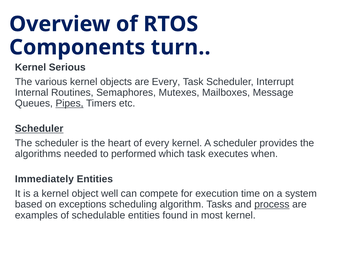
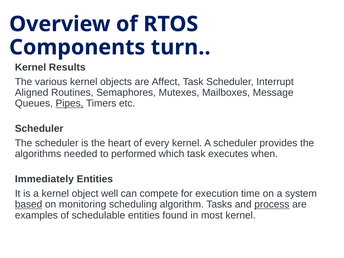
Serious: Serious -> Results
are Every: Every -> Affect
Internal: Internal -> Aligned
Scheduler at (39, 129) underline: present -> none
based underline: none -> present
exceptions: exceptions -> monitoring
